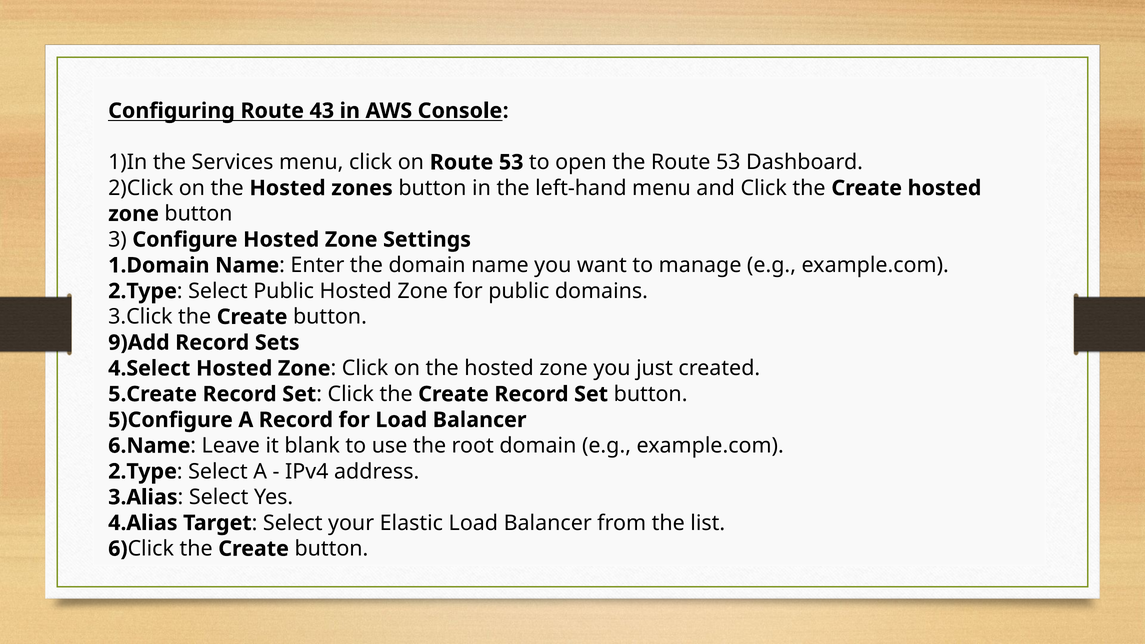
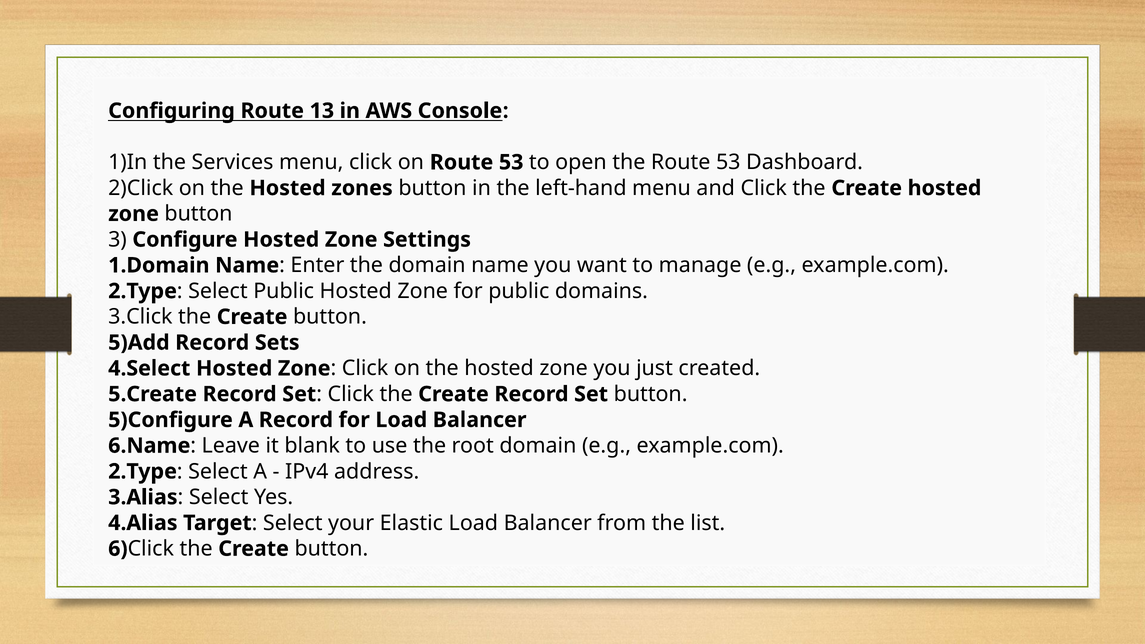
43: 43 -> 13
9)Add: 9)Add -> 5)Add
